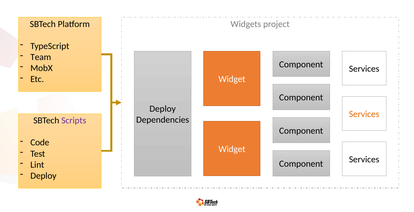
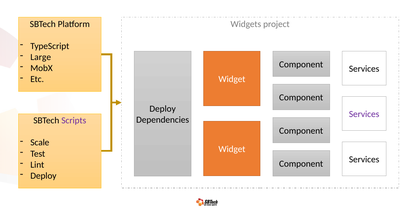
Team: Team -> Large
Services at (364, 114) colour: orange -> purple
Code: Code -> Scale
